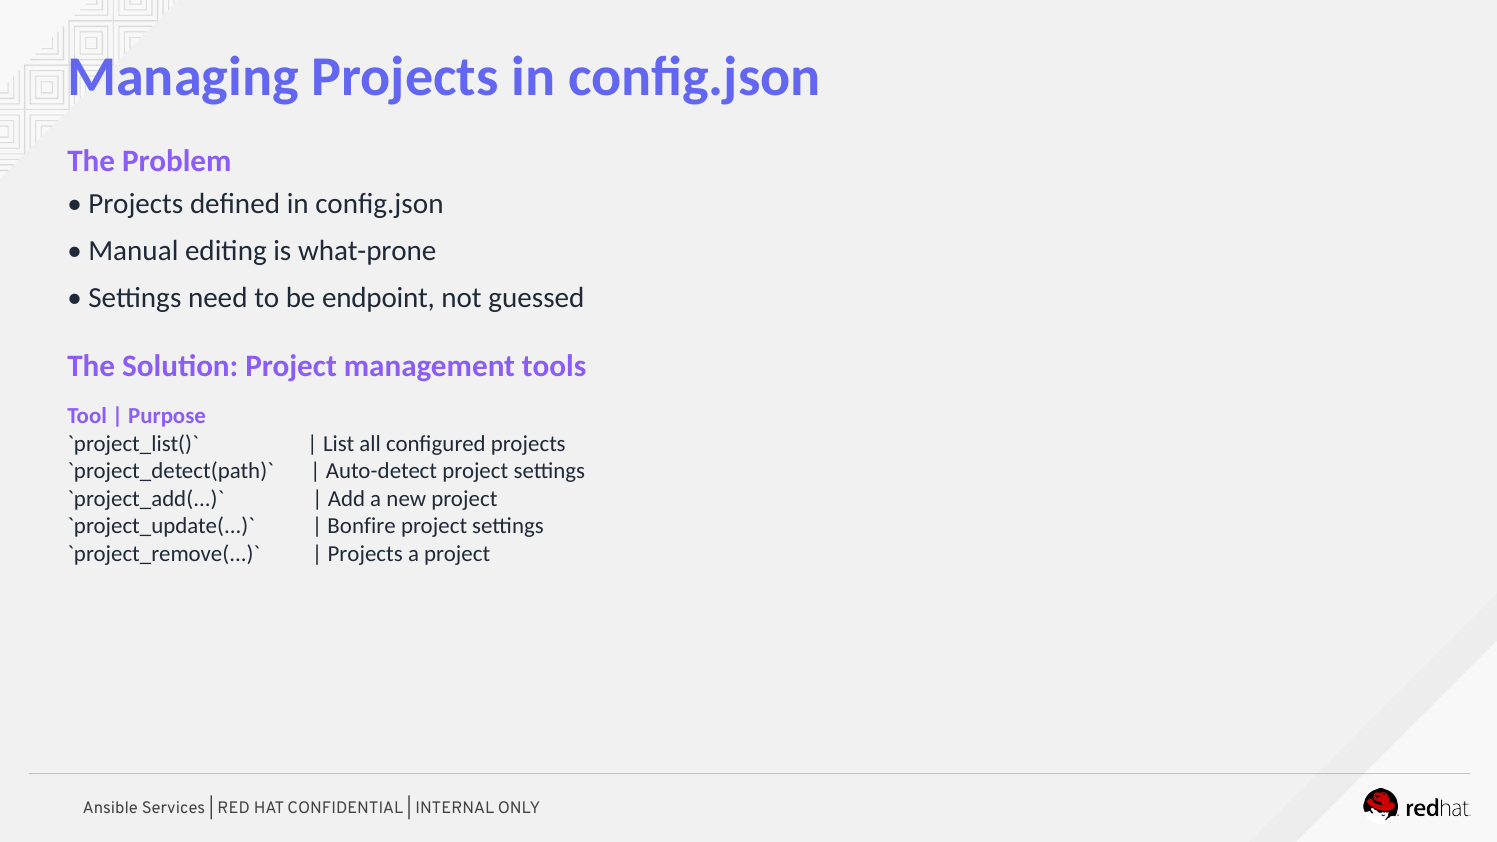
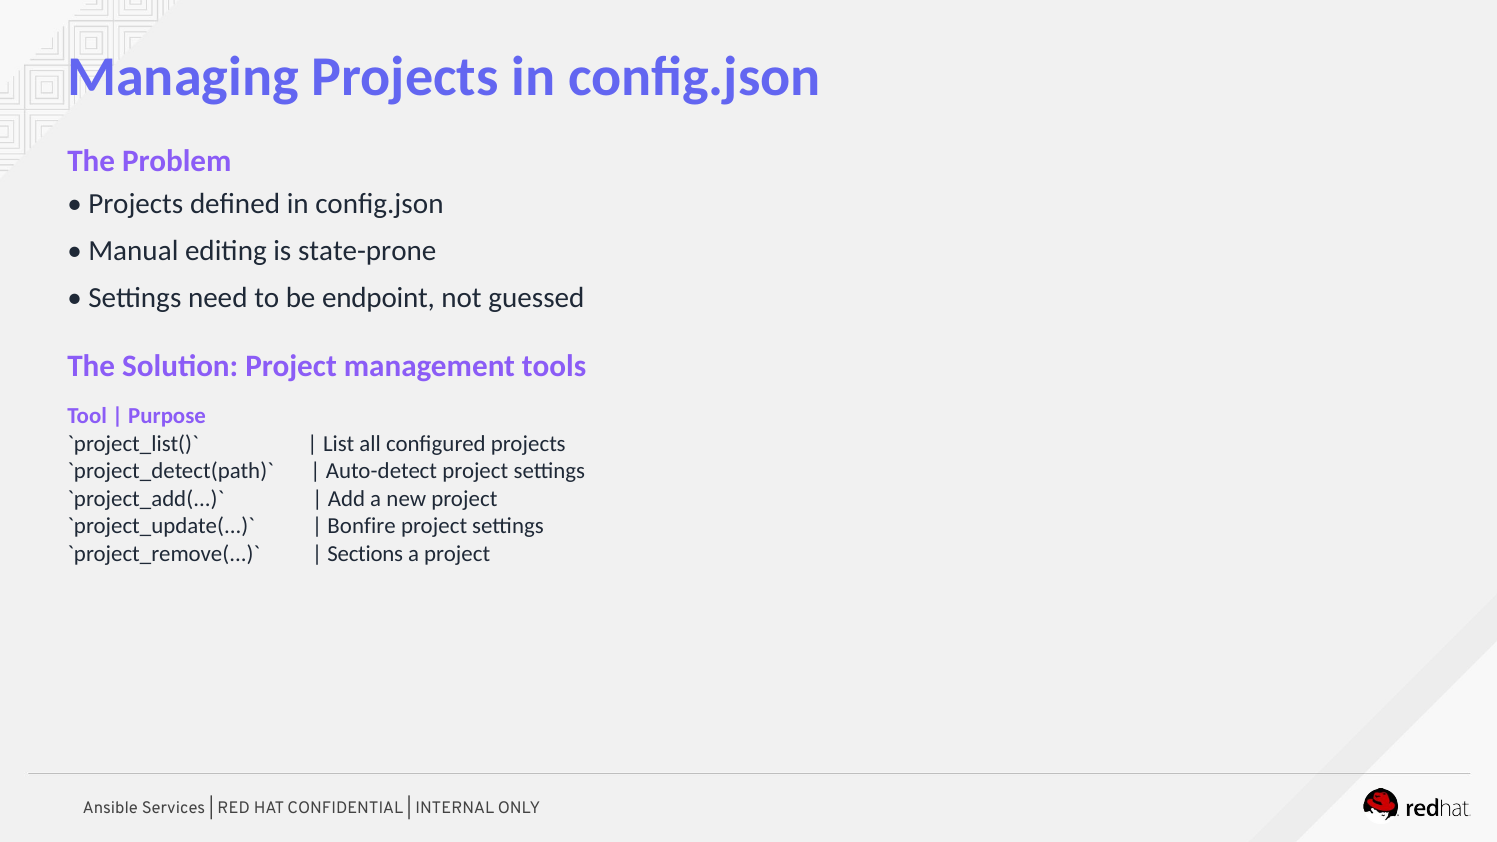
what-prone: what-prone -> state-prone
Projects at (365, 554): Projects -> Sections
